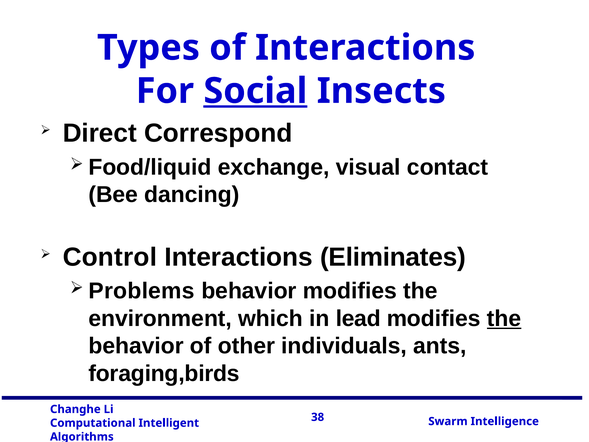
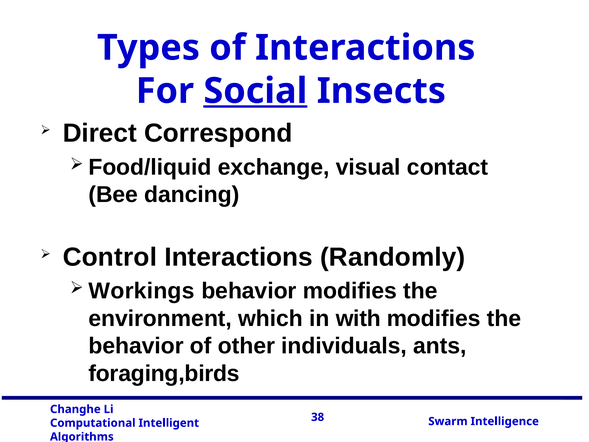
Eliminates: Eliminates -> Randomly
Problems: Problems -> Workings
lead: lead -> with
the at (504, 318) underline: present -> none
